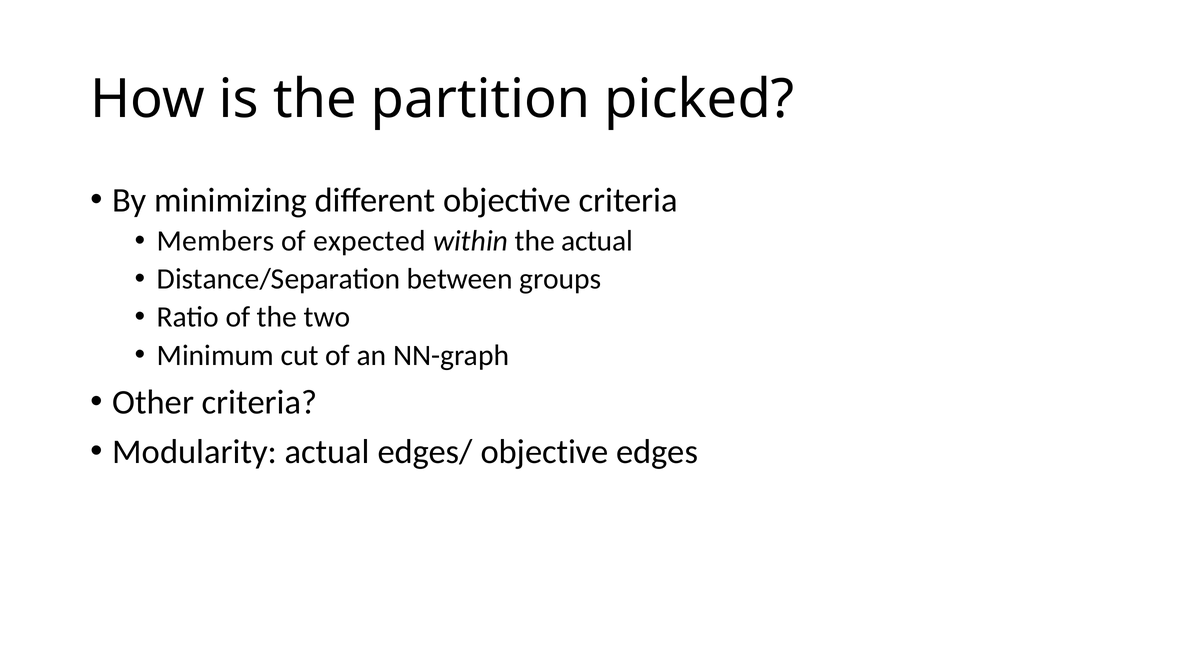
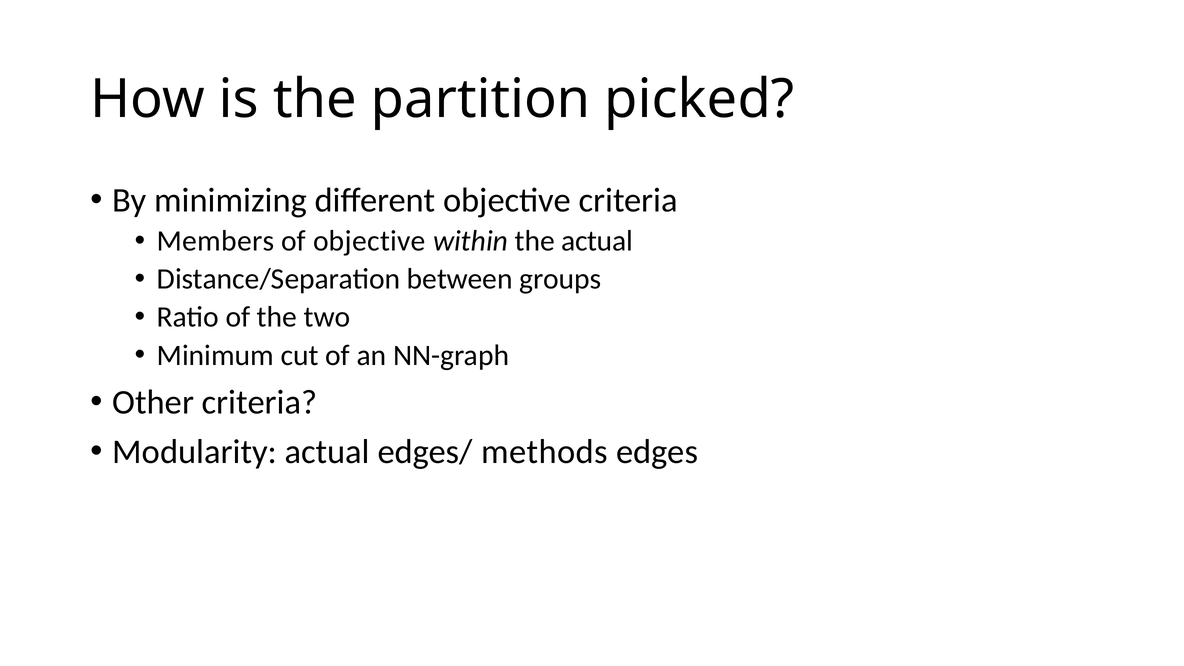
of expected: expected -> objective
edges/ objective: objective -> methods
